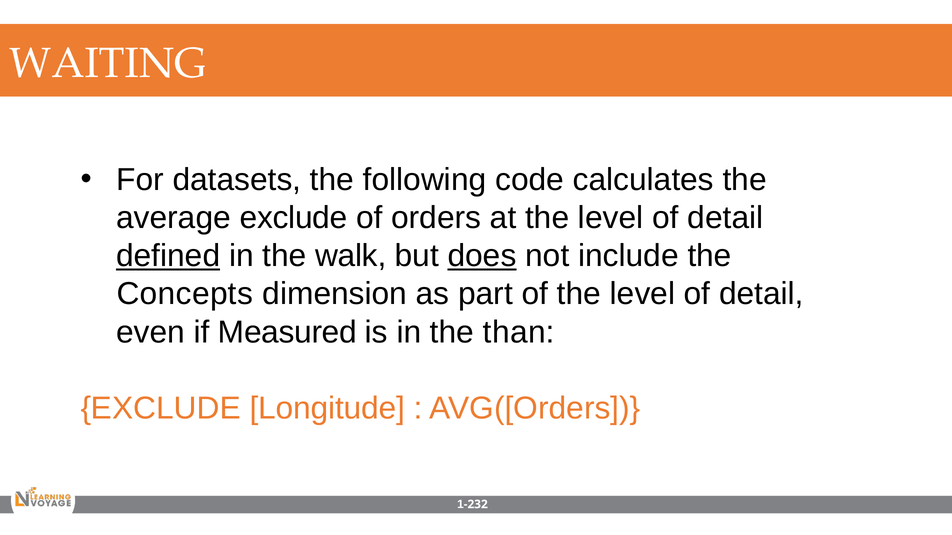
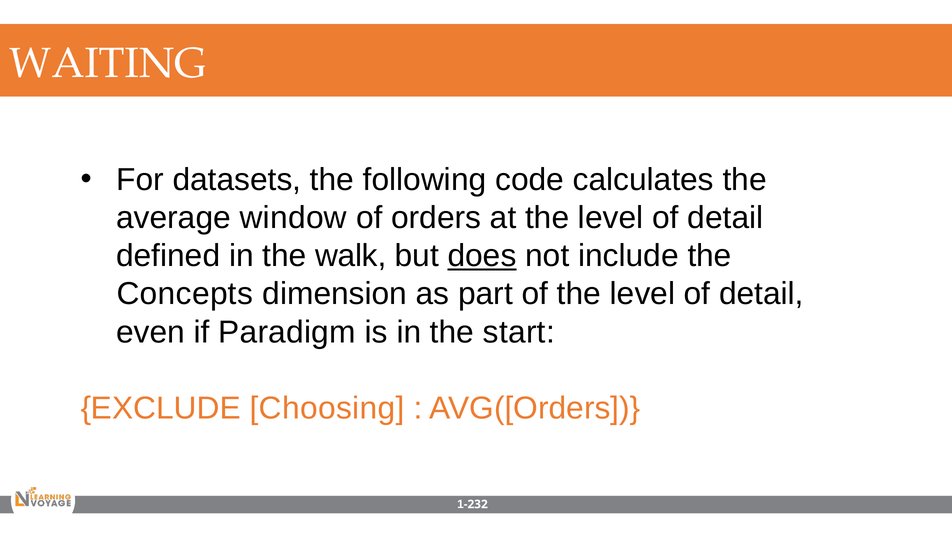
average exclude: exclude -> window
defined underline: present -> none
Measured: Measured -> Paradigm
than: than -> start
Longitude: Longitude -> Choosing
